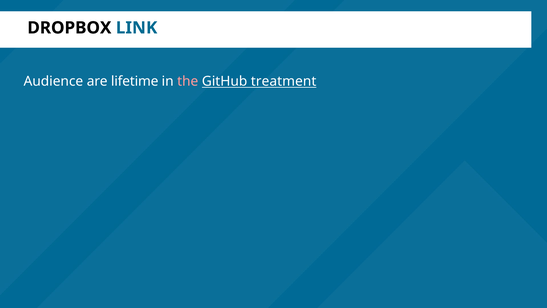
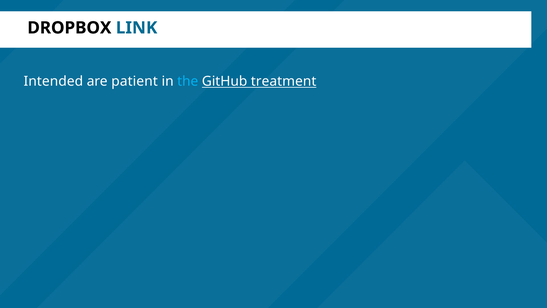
Audience: Audience -> Intended
lifetime: lifetime -> patient
the colour: pink -> light blue
